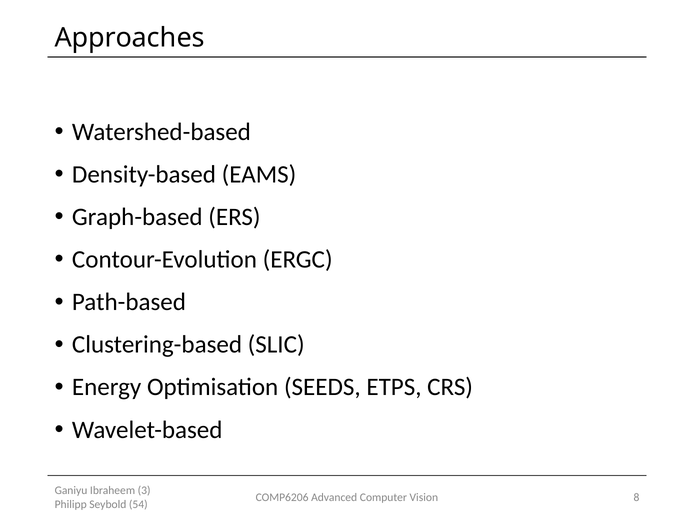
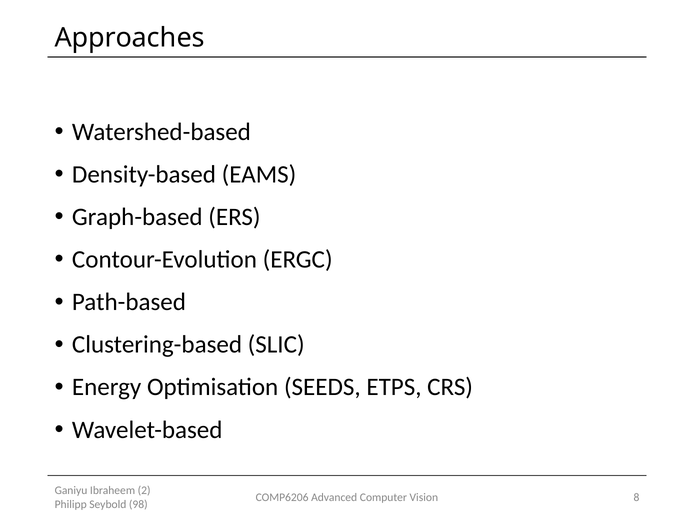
3: 3 -> 2
54: 54 -> 98
